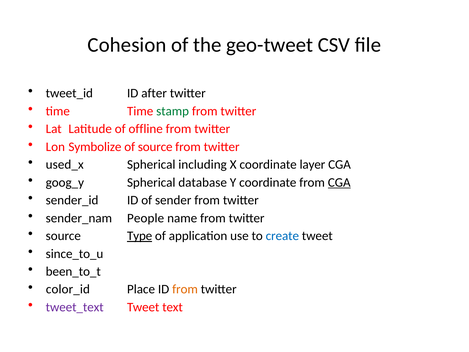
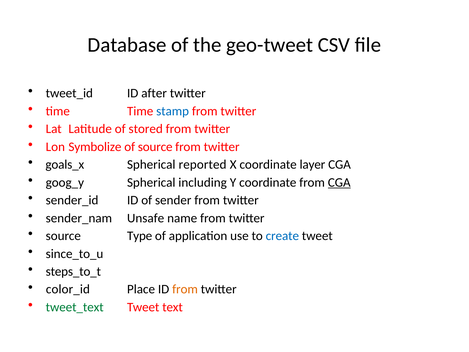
Cohesion: Cohesion -> Database
stamp colour: green -> blue
offline: offline -> stored
used_x: used_x -> goals_x
including: including -> reported
database: database -> including
People: People -> Unsafe
Type underline: present -> none
been_to_t: been_to_t -> steps_to_t
tweet_text colour: purple -> green
